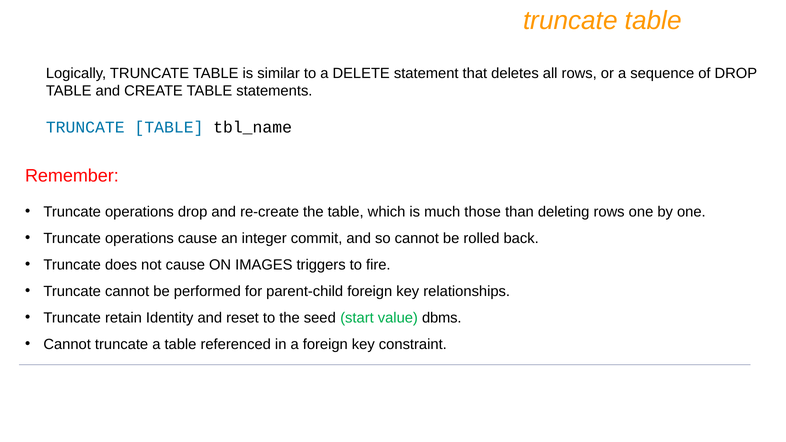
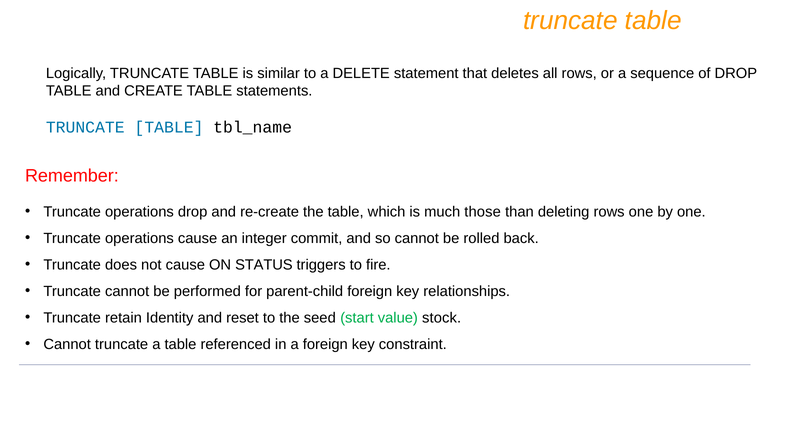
IMAGES: IMAGES -> STATUS
dbms: dbms -> stock
